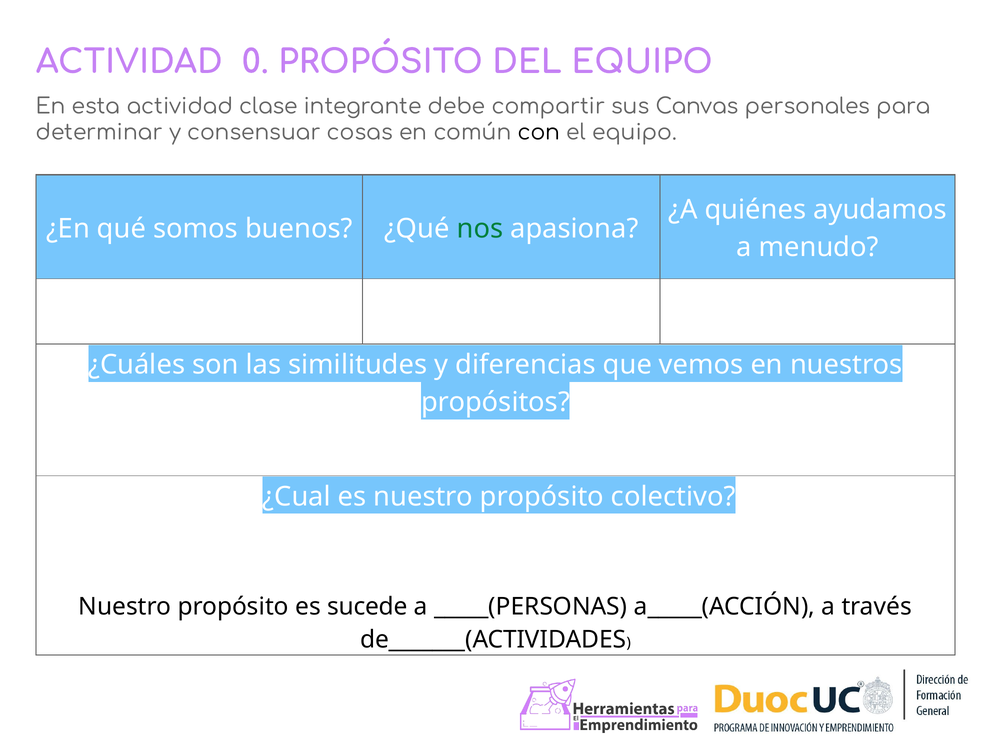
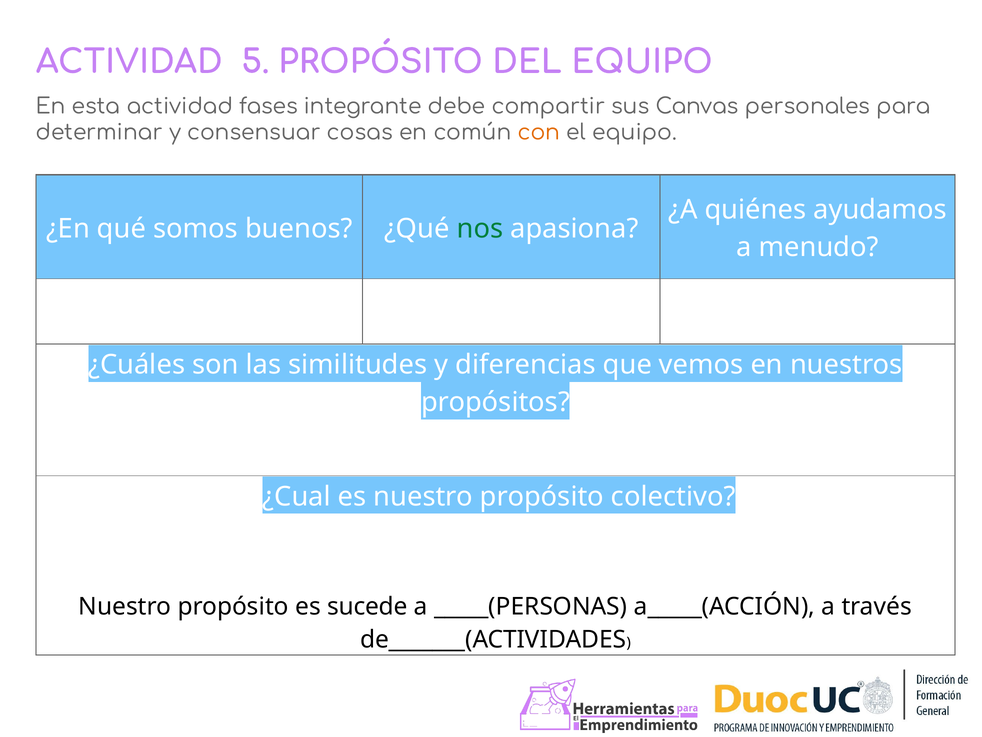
0: 0 -> 5
clase: clase -> fases
con colour: black -> orange
